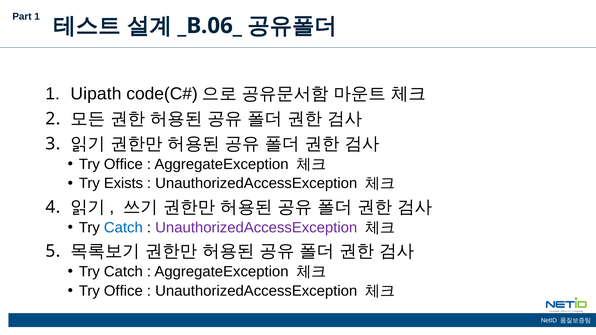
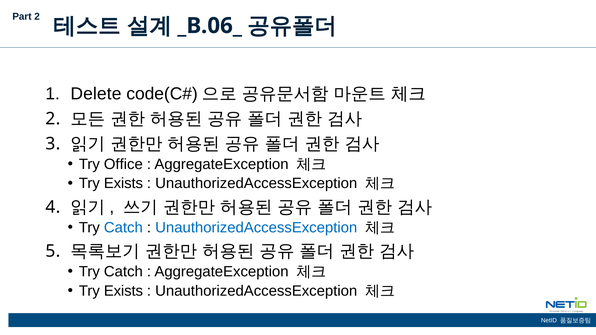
Part 1: 1 -> 2
Uipath: Uipath -> Delete
UnauthorizedAccessException at (256, 228) colour: purple -> blue
Office at (123, 291): Office -> Exists
